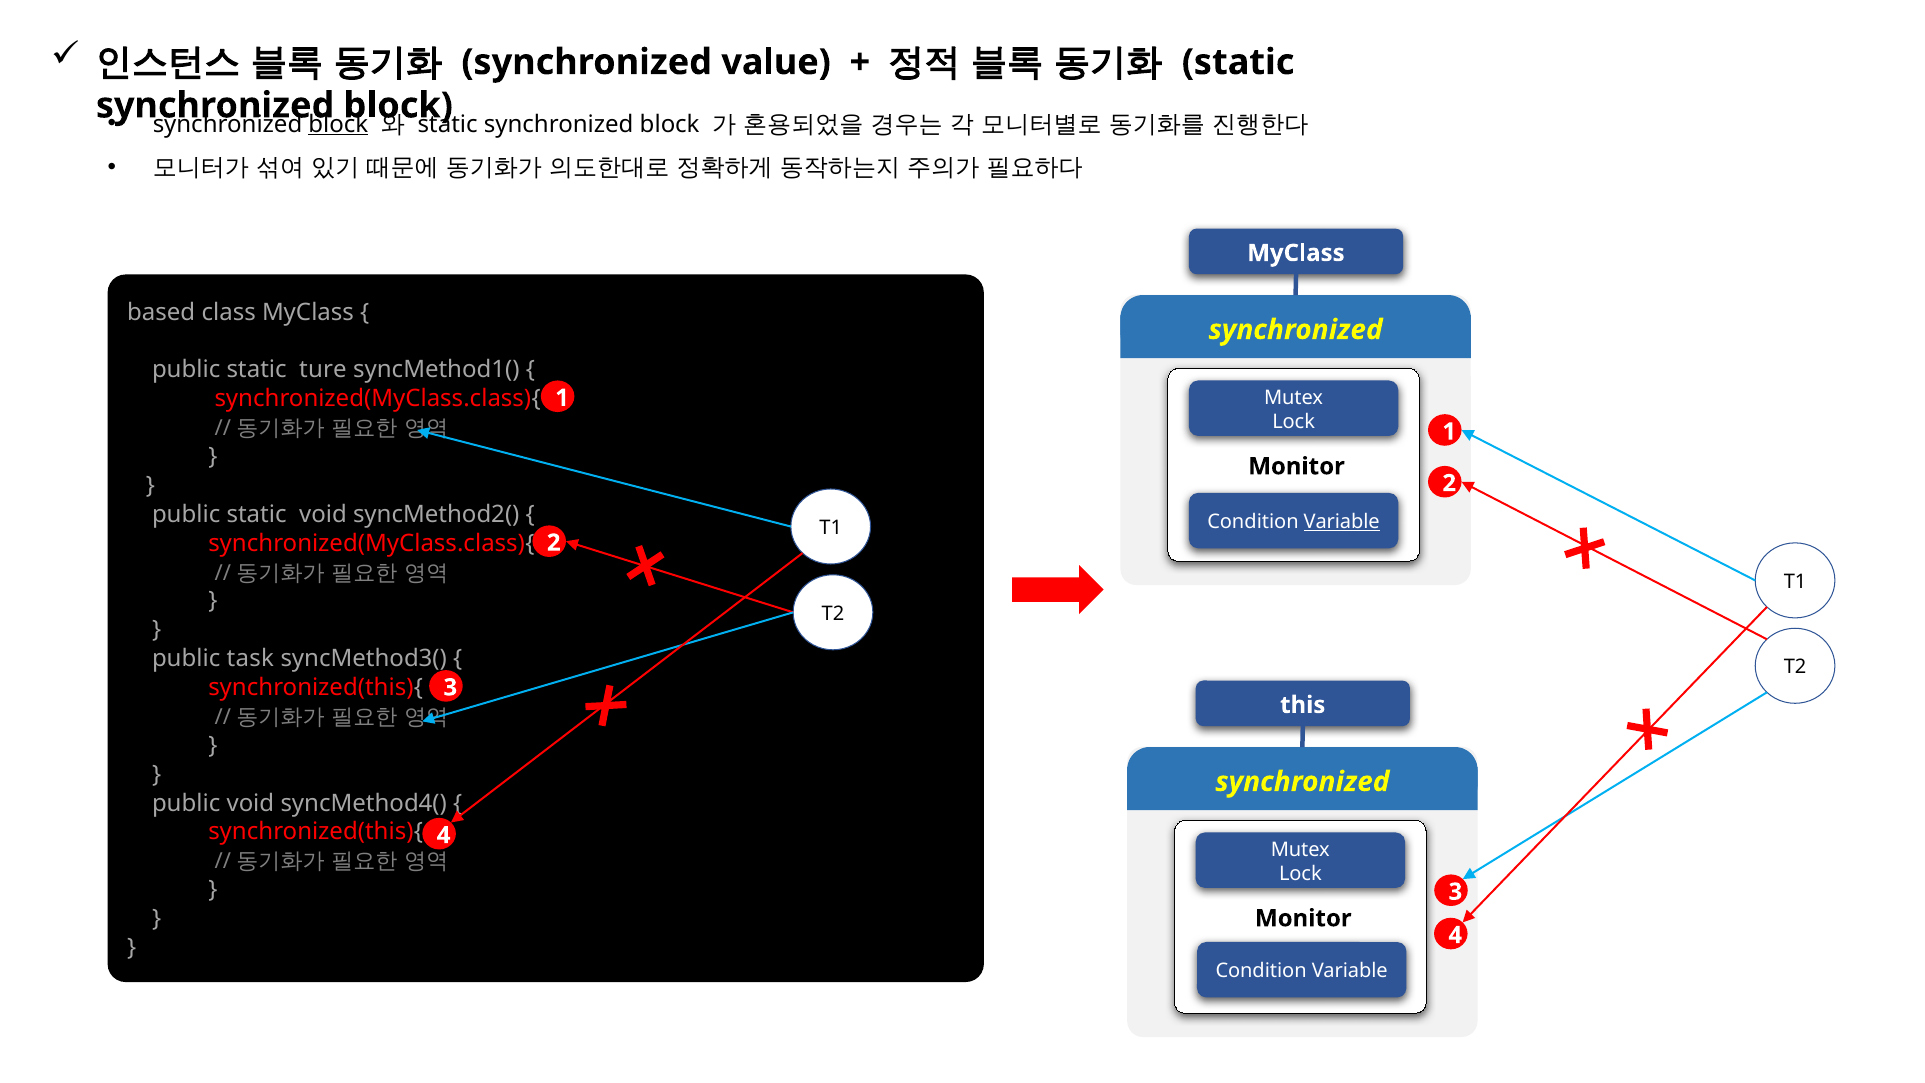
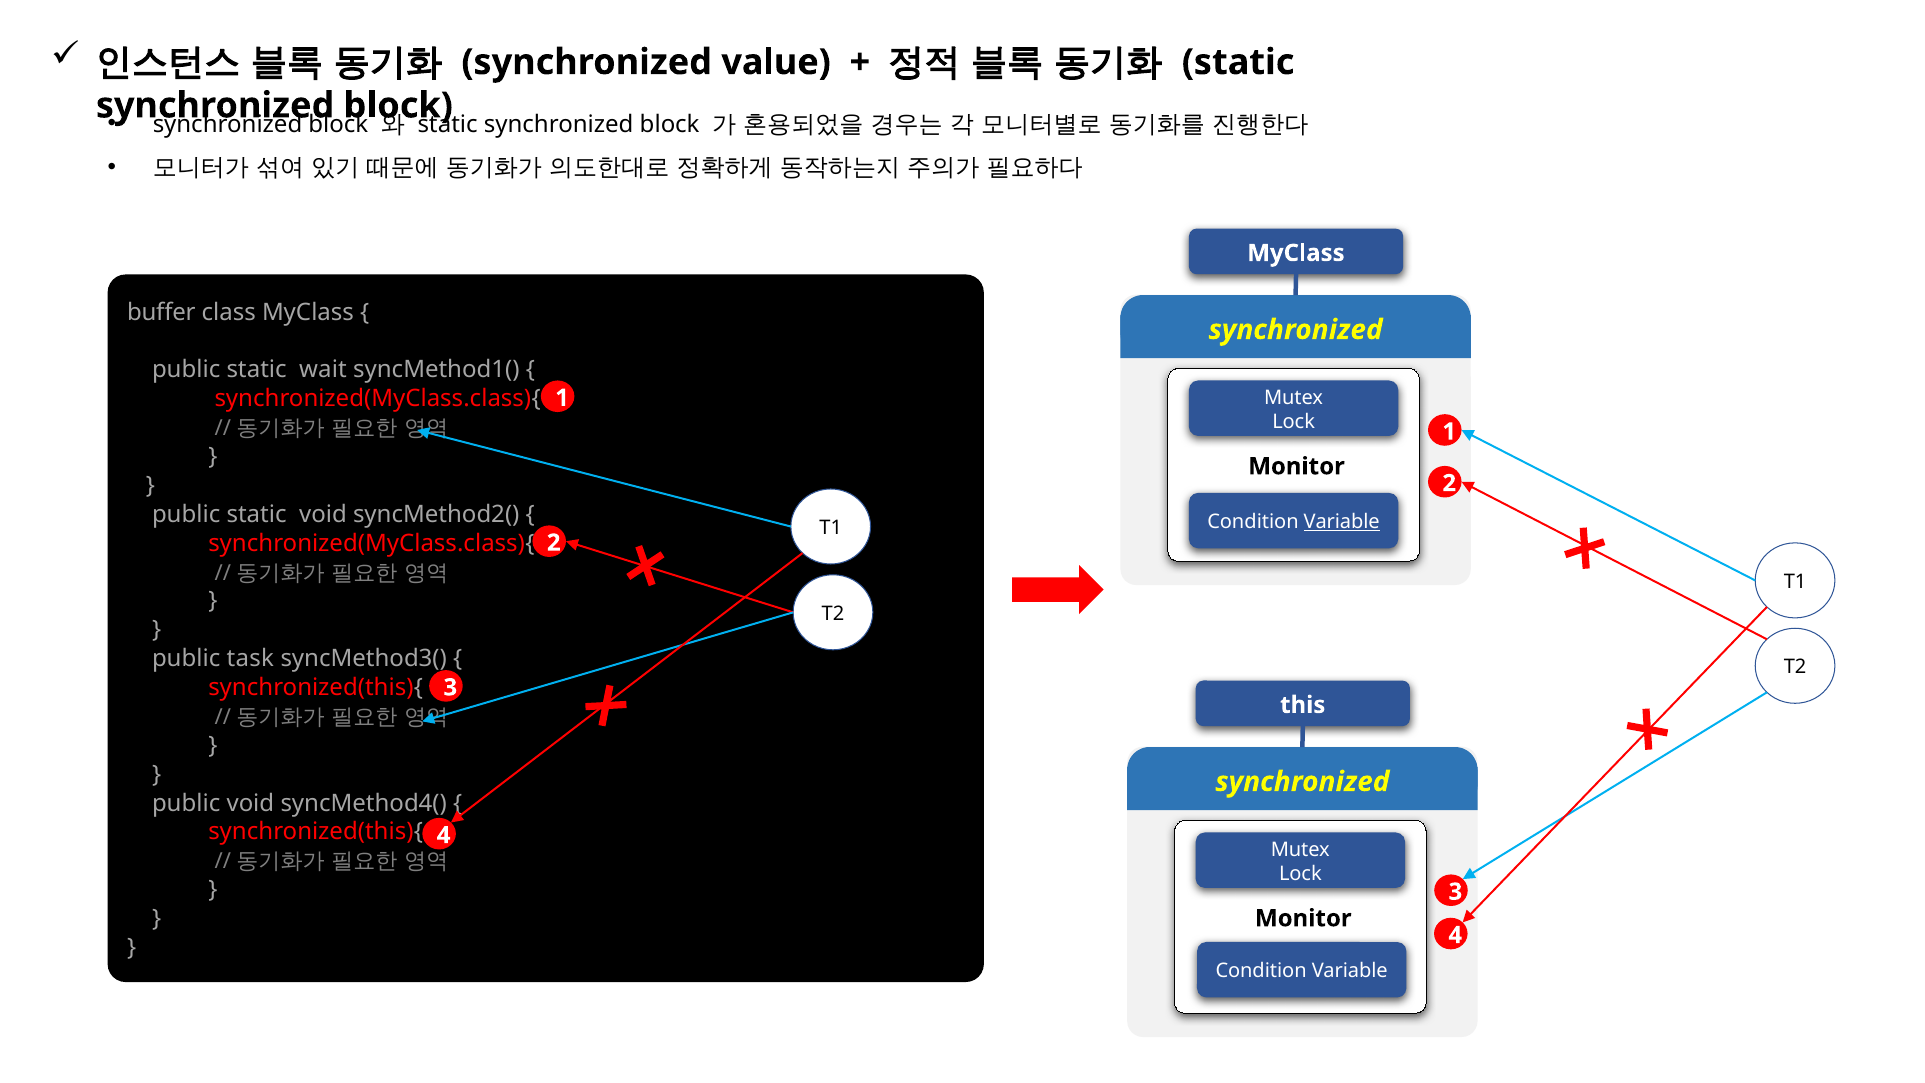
block at (338, 124) underline: present -> none
based: based -> buffer
ture: ture -> wait
